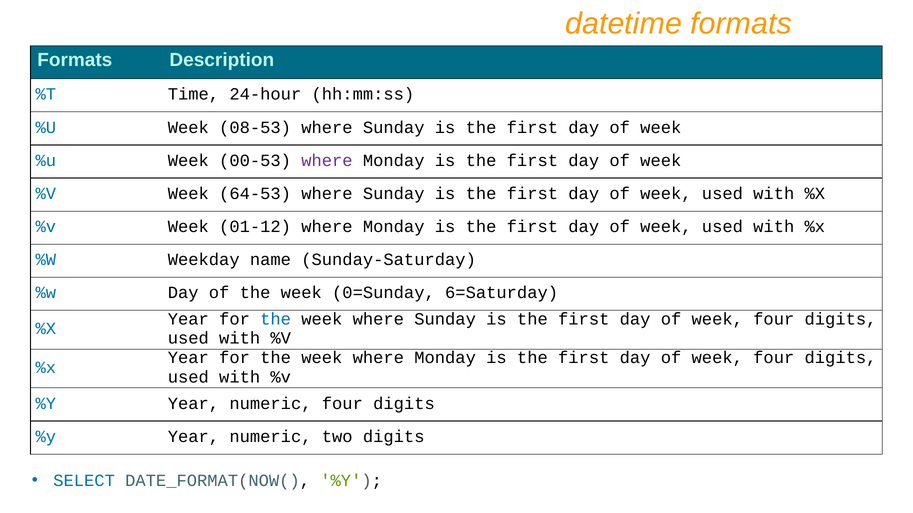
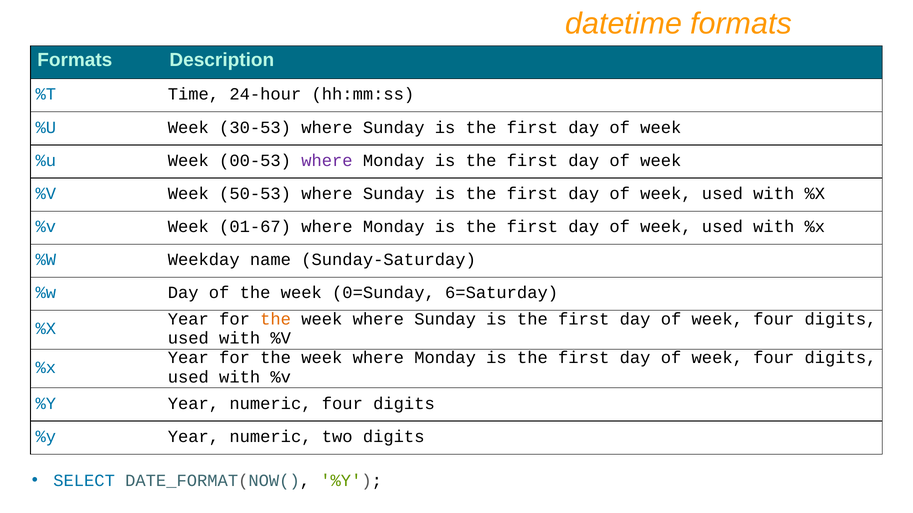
08-53: 08-53 -> 30-53
64-53: 64-53 -> 50-53
01-12: 01-12 -> 01-67
the at (276, 319) colour: blue -> orange
